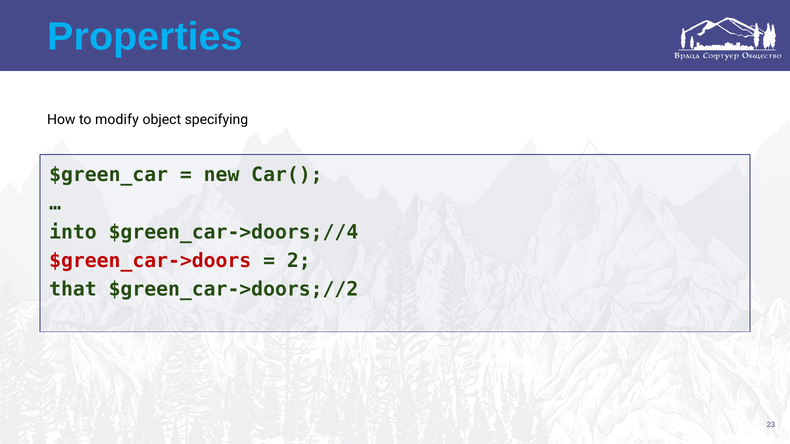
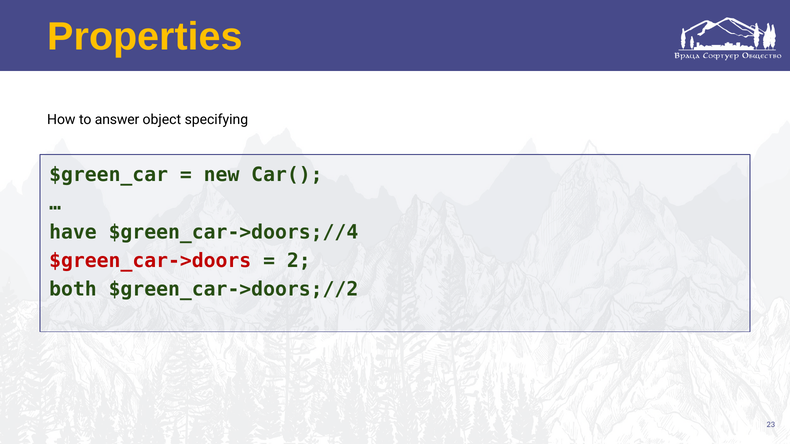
Properties colour: light blue -> yellow
modify: modify -> answer
into: into -> have
that: that -> both
